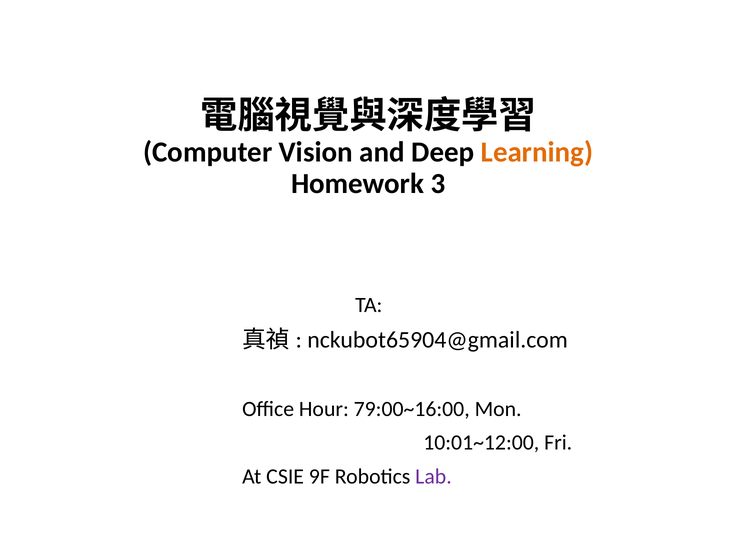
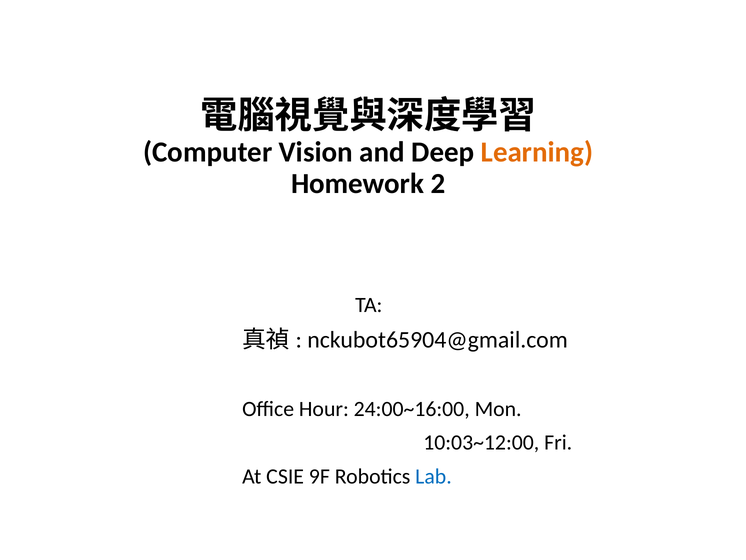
3: 3 -> 2
79:00~16:00: 79:00~16:00 -> 24:00~16:00
10:01~12:00: 10:01~12:00 -> 10:03~12:00
Lab colour: purple -> blue
